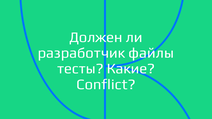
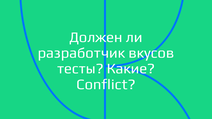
файлы: файлы -> вкусов
